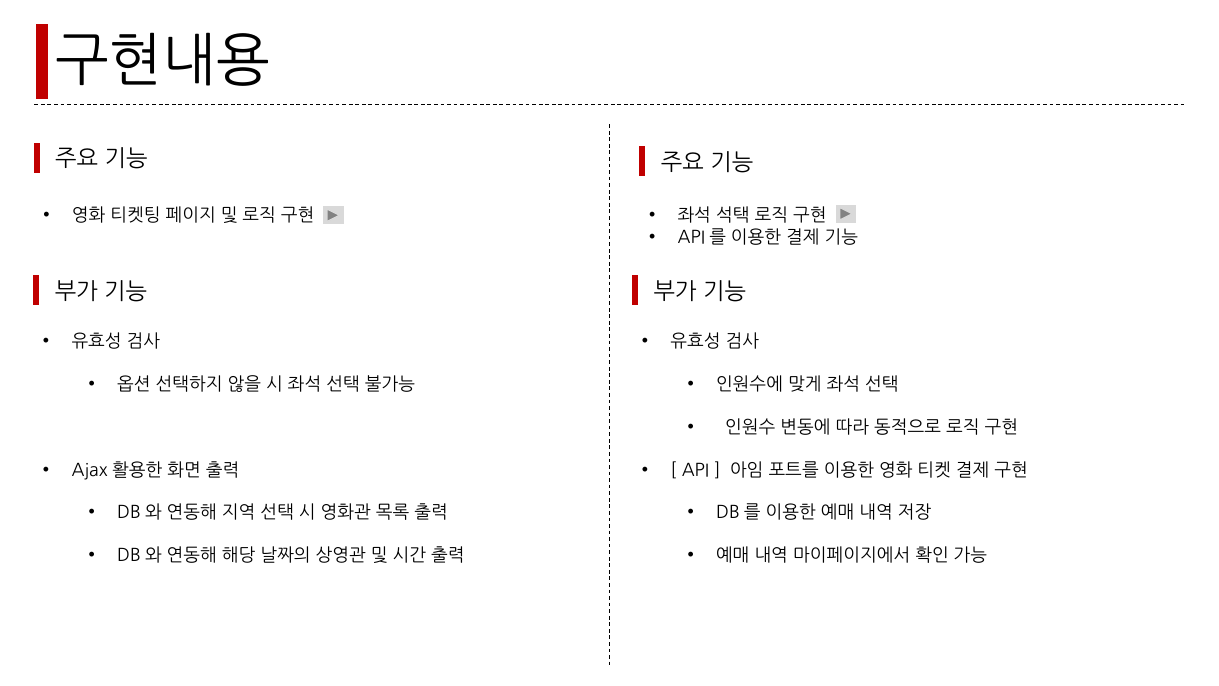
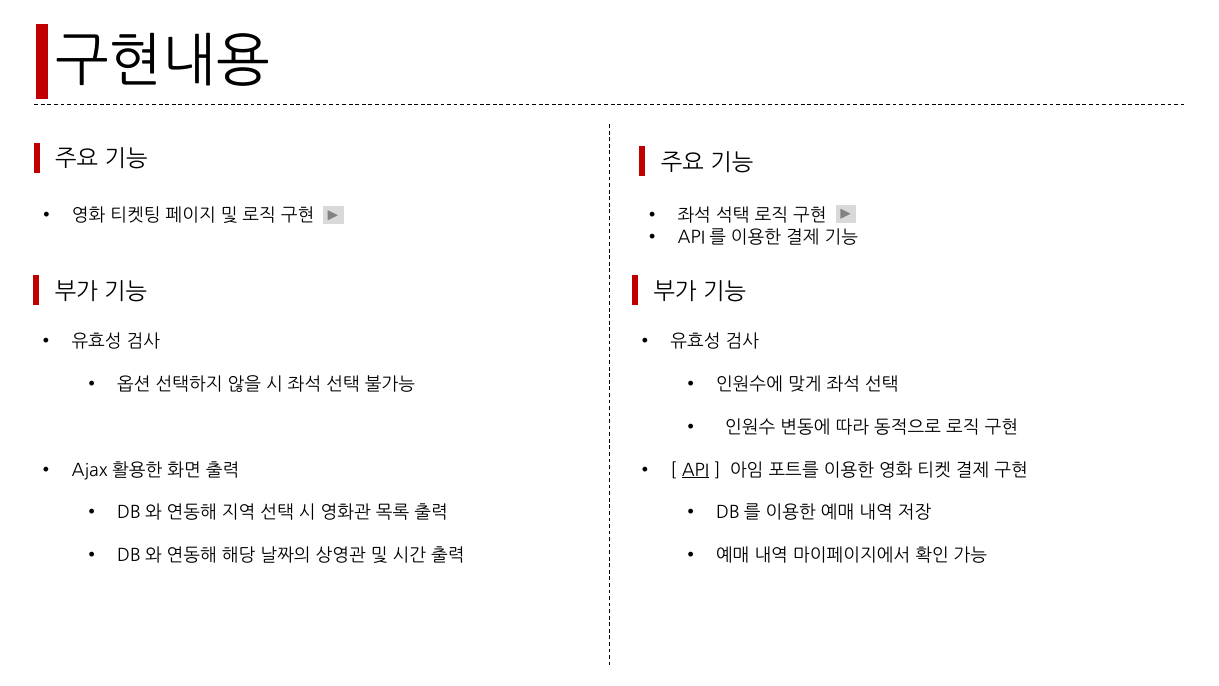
API underline: none -> present
